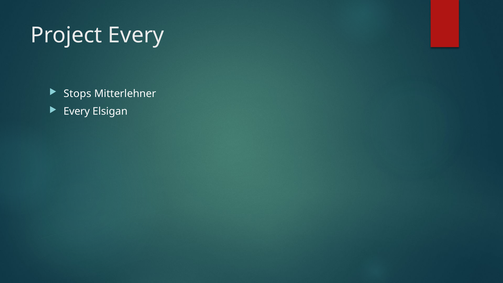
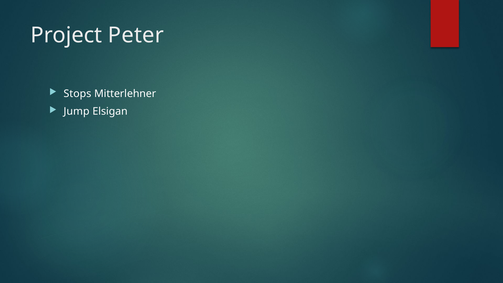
Project Every: Every -> Peter
Every at (77, 111): Every -> Jump
